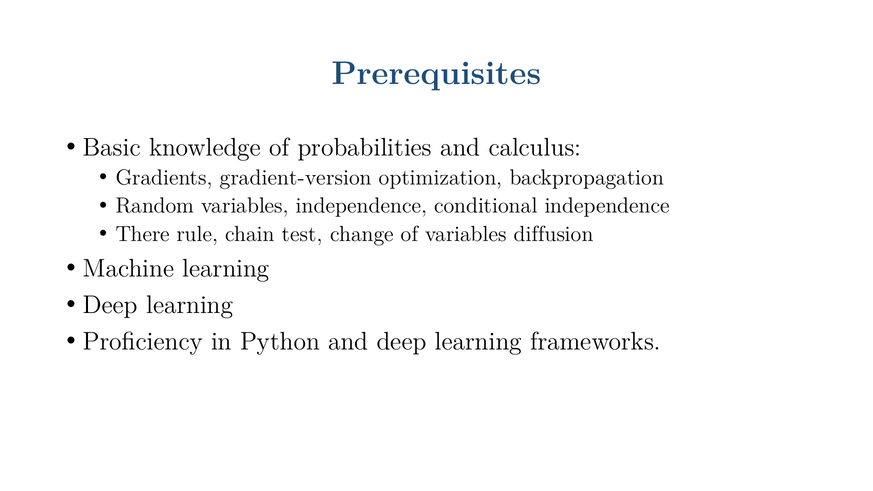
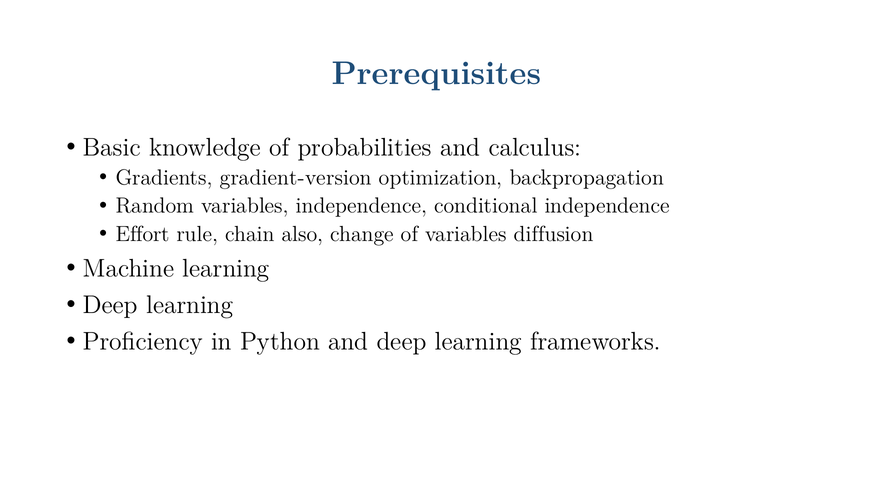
There: There -> Effort
test: test -> also
